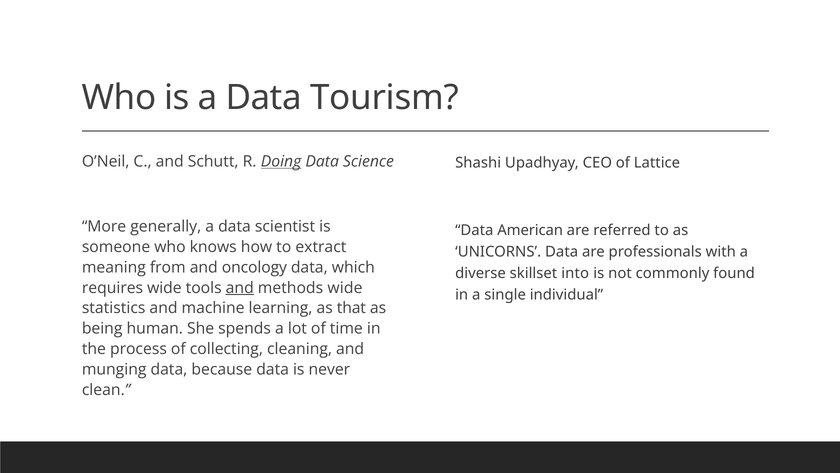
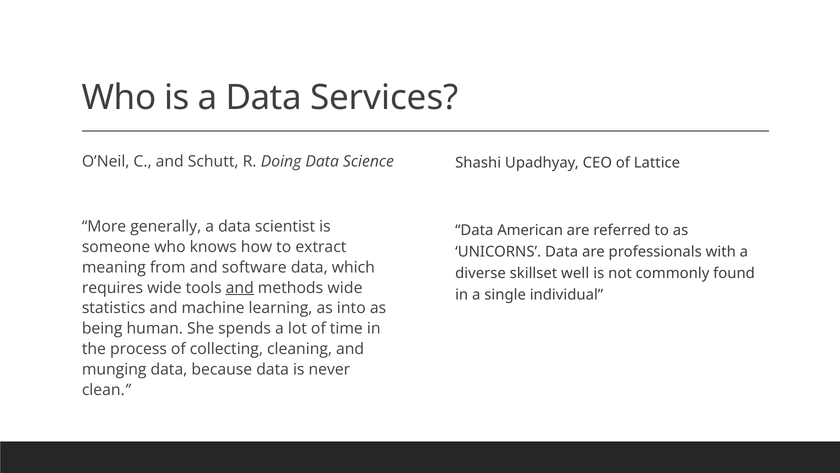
Tourism: Tourism -> Services
Doing underline: present -> none
oncology: oncology -> software
into: into -> well
that: that -> into
